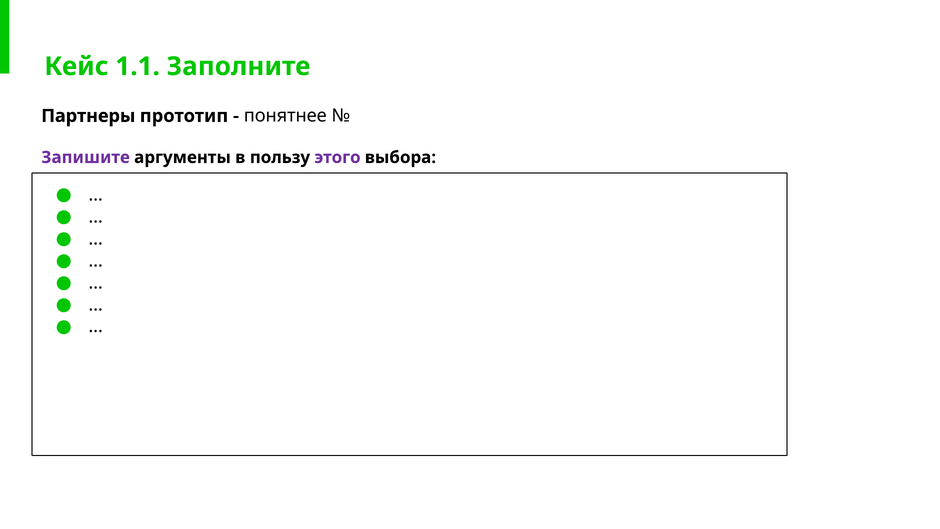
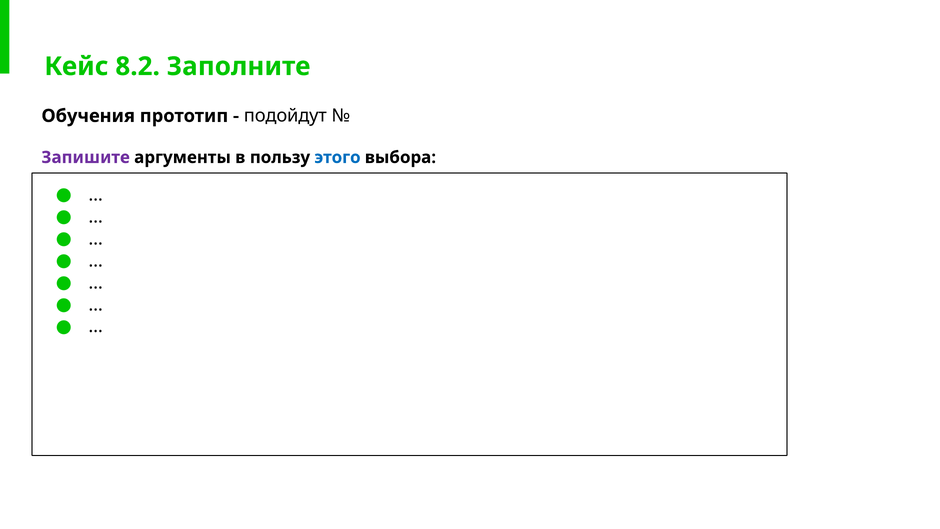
1.1: 1.1 -> 8.2
Партнеры: Партнеры -> Обучения
понятнее: понятнее -> подойдут
этого colour: purple -> blue
